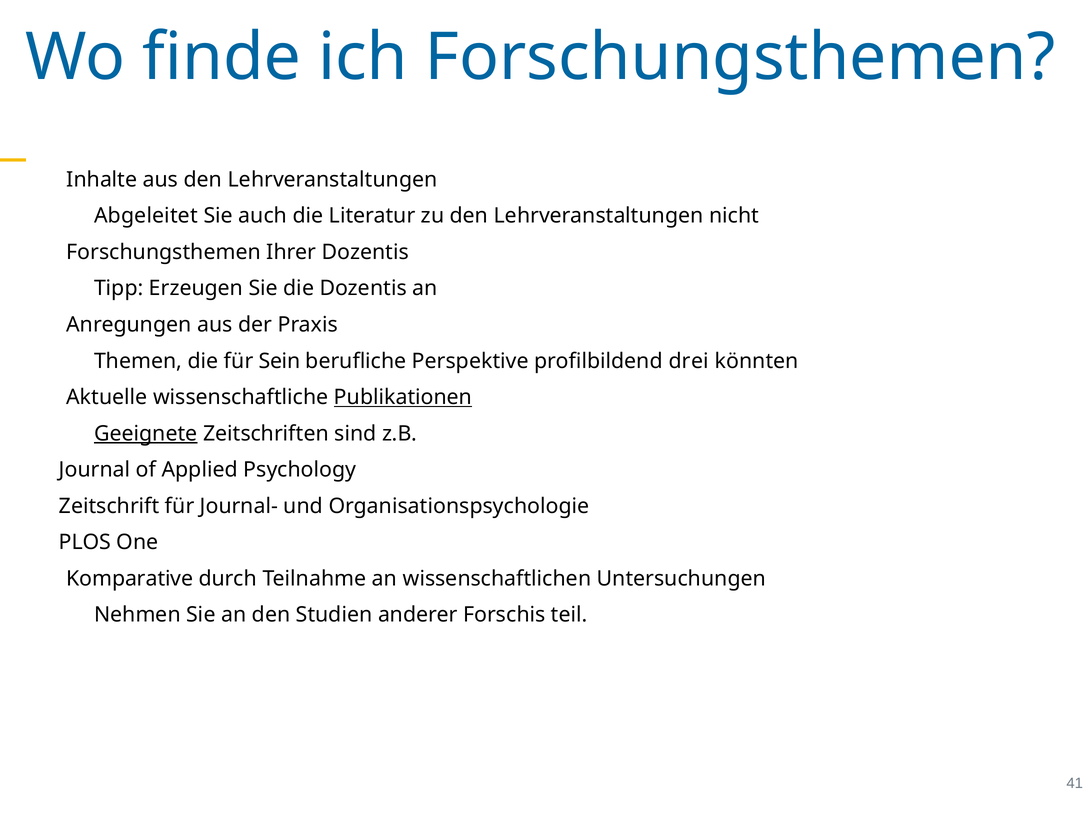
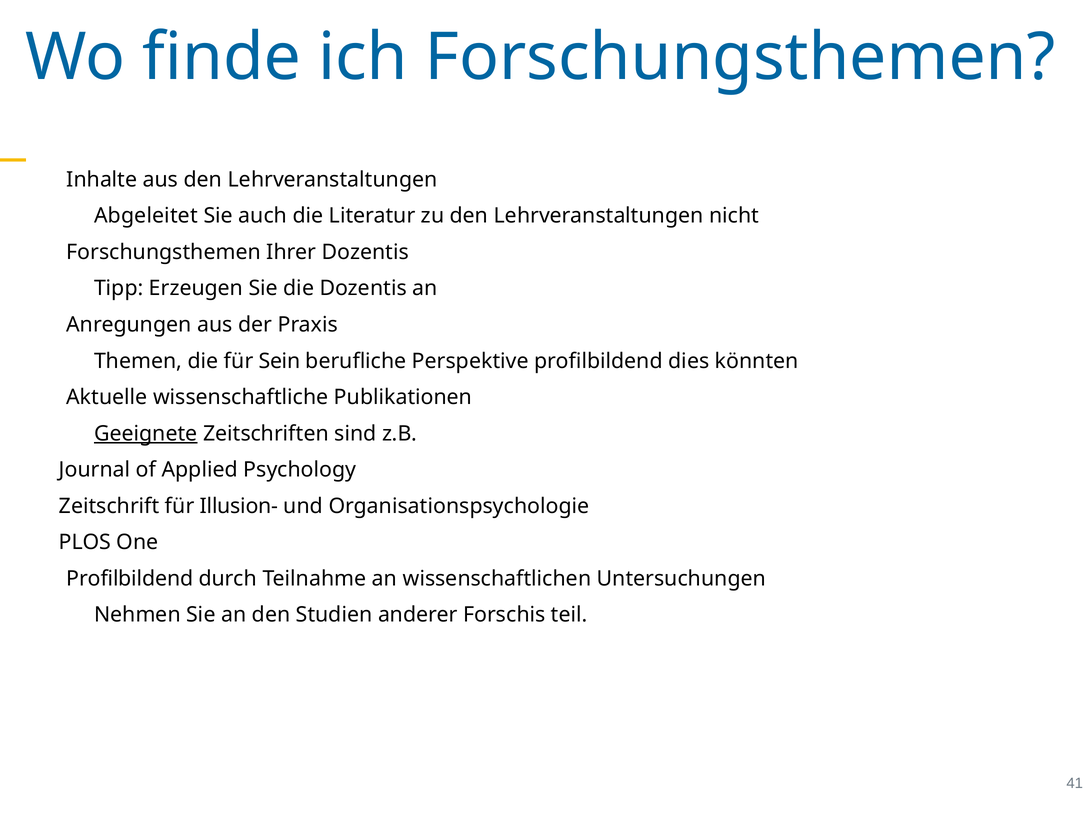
drei: drei -> dies
Publikationen underline: present -> none
Journal-: Journal- -> Illusion-
Komparative at (130, 579): Komparative -> Profilbildend
